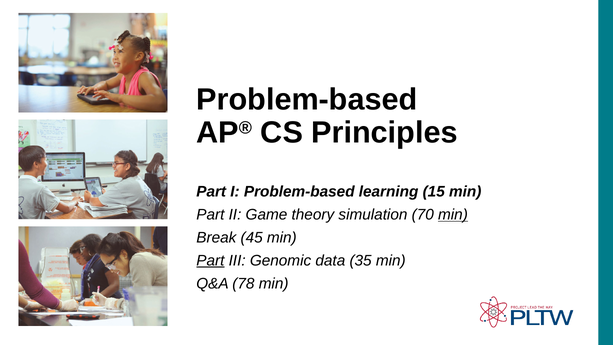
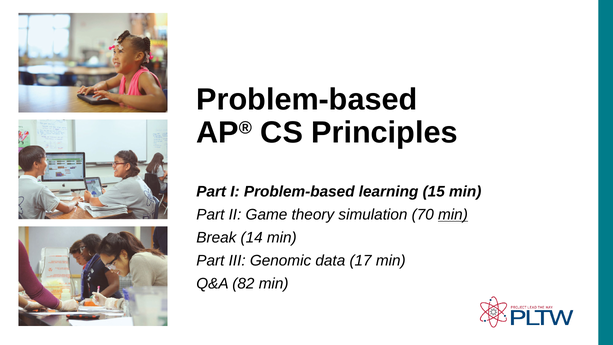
45: 45 -> 14
Part at (210, 260) underline: present -> none
35: 35 -> 17
78: 78 -> 82
